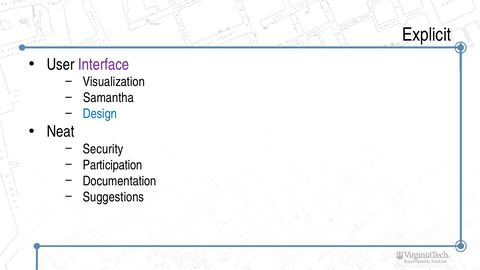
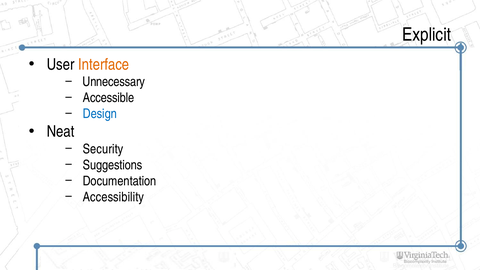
Interface colour: purple -> orange
Visualization: Visualization -> Unnecessary
Samantha: Samantha -> Accessible
Participation: Participation -> Suggestions
Suggestions: Suggestions -> Accessibility
